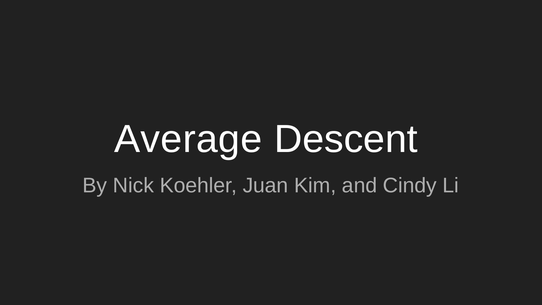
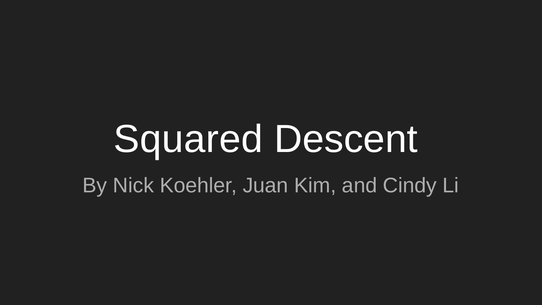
Average: Average -> Squared
